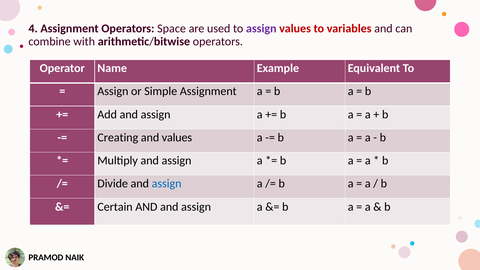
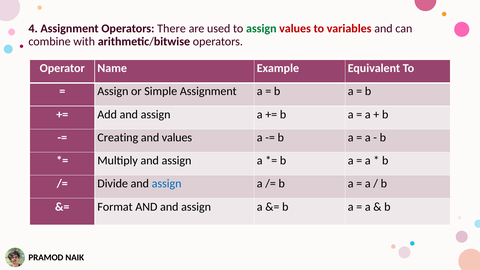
Space: Space -> There
assign at (261, 28) colour: purple -> green
Certain: Certain -> Format
